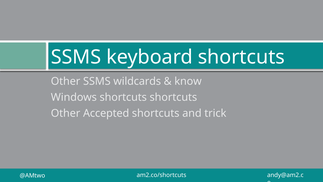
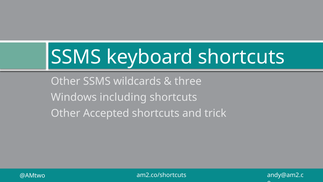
know: know -> three
Windows shortcuts: shortcuts -> including
